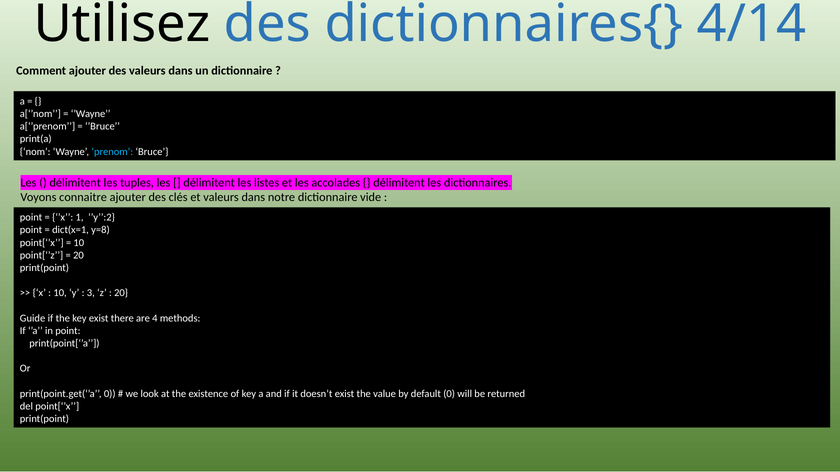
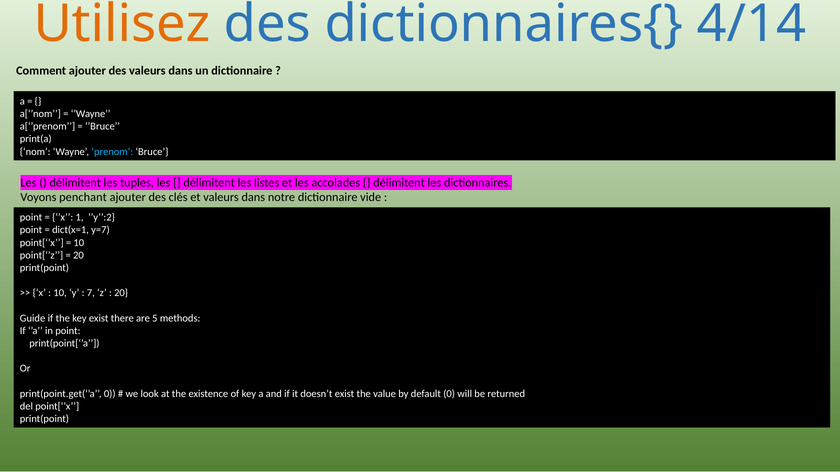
Utilisez colour: black -> orange
connaitre: connaitre -> penchant
y=8: y=8 -> y=7
3: 3 -> 7
4: 4 -> 5
